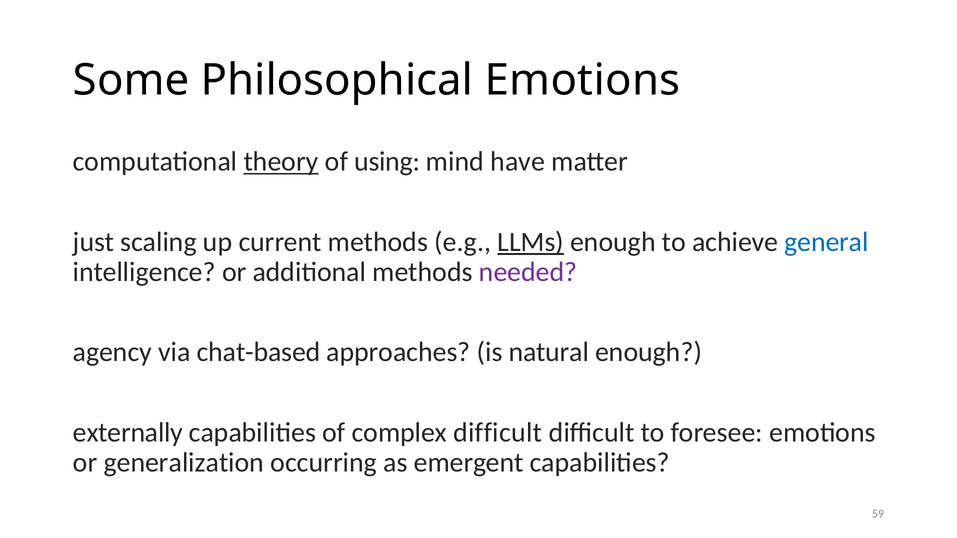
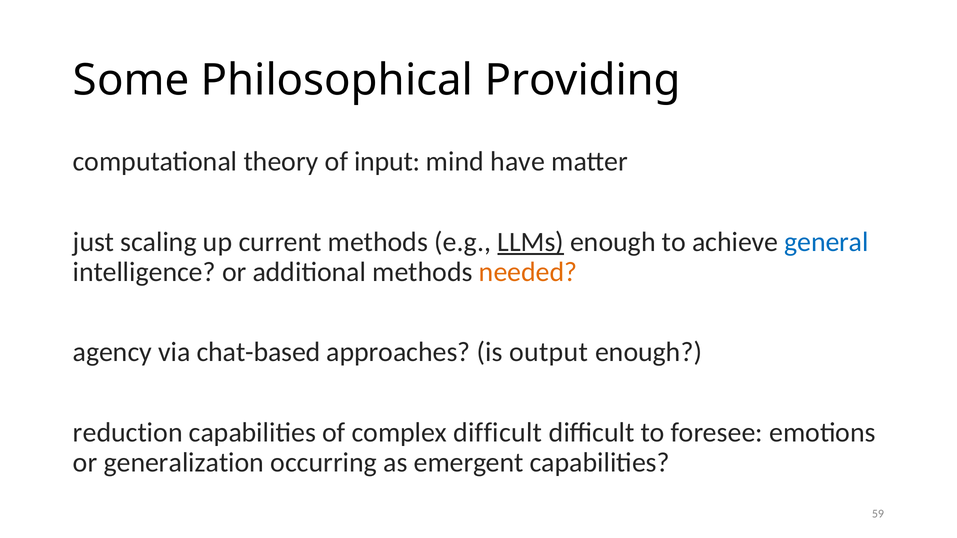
Philosophical Emotions: Emotions -> Providing
theory underline: present -> none
using: using -> input
needed colour: purple -> orange
natural: natural -> output
externally: externally -> reduction
